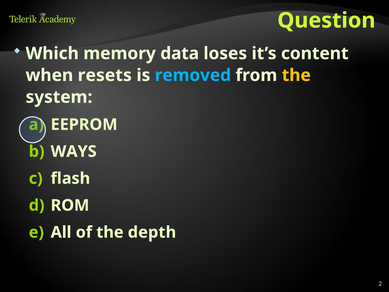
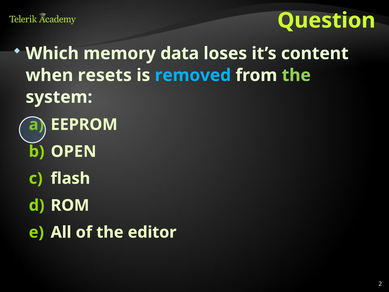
the at (296, 75) colour: yellow -> light green
WAYS: WAYS -> OPEN
depth: depth -> editor
